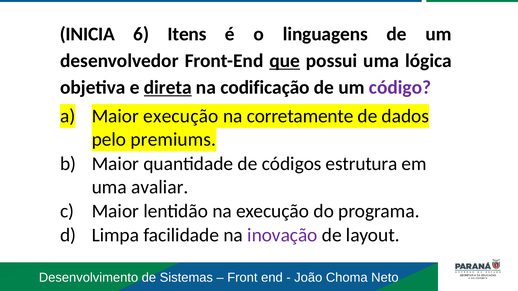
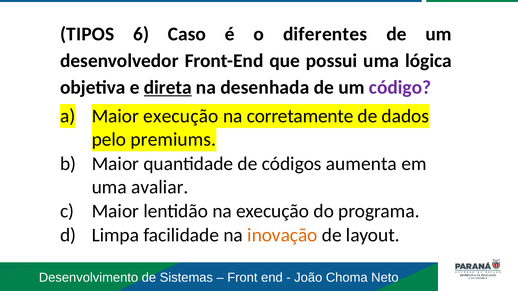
INICIA: INICIA -> TIPOS
Itens: Itens -> Caso
linguagens: linguagens -> diferentes
que underline: present -> none
codificação: codificação -> desenhada
estrutura: estrutura -> aumenta
inovação colour: purple -> orange
